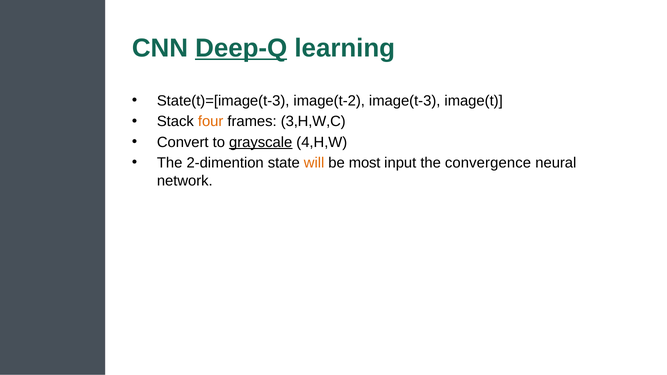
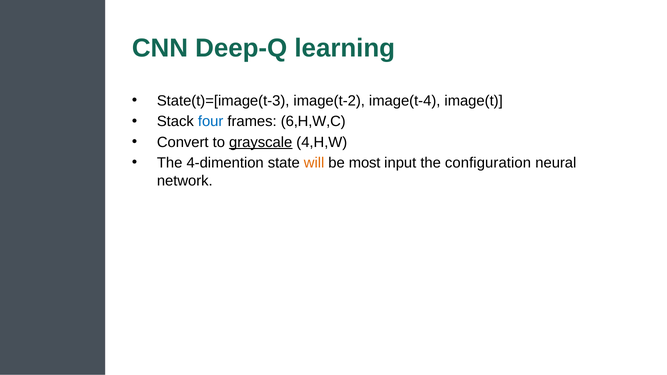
Deep-Q underline: present -> none
image(t-3: image(t-3 -> image(t-4
four colour: orange -> blue
3,H,W,C: 3,H,W,C -> 6,H,W,C
2-dimention: 2-dimention -> 4-dimention
convergence: convergence -> configuration
